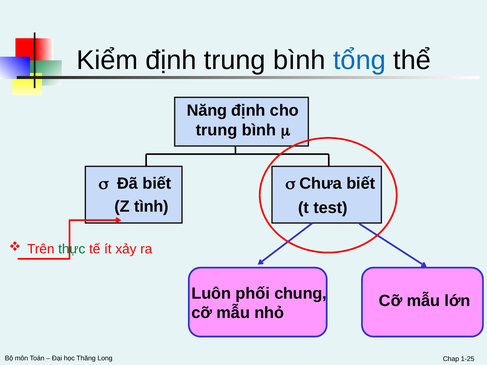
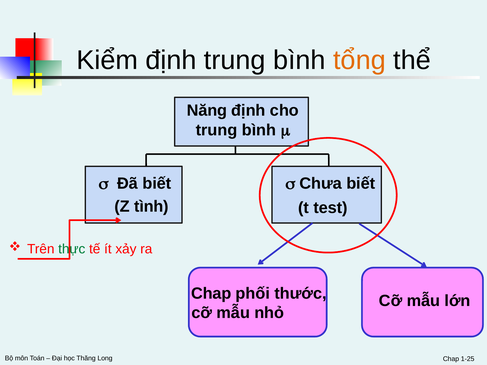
tổng colour: blue -> orange
Luôn at (211, 294): Luôn -> Chap
chung: chung -> thước
